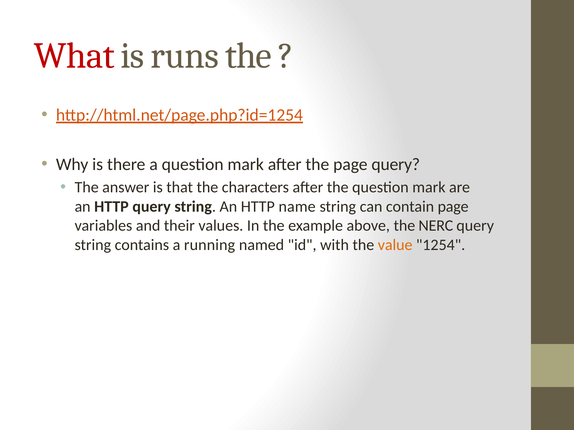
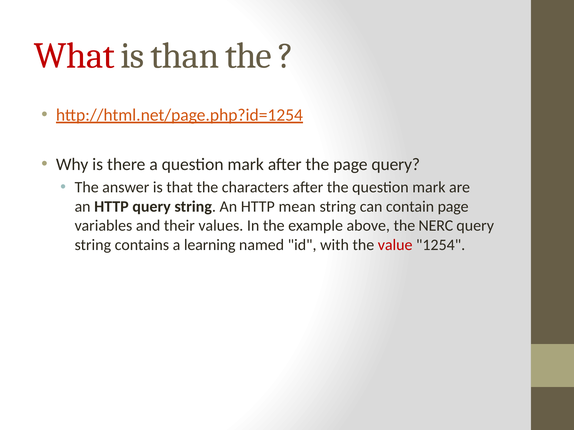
runs: runs -> than
name: name -> mean
running: running -> learning
value colour: orange -> red
